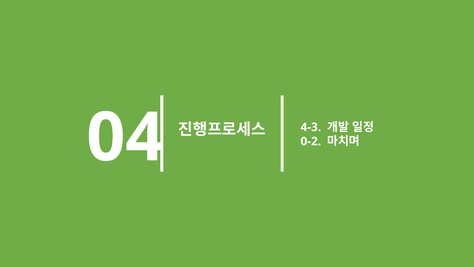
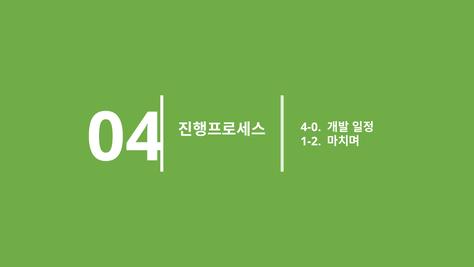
4-3: 4-3 -> 4-0
0-2: 0-2 -> 1-2
